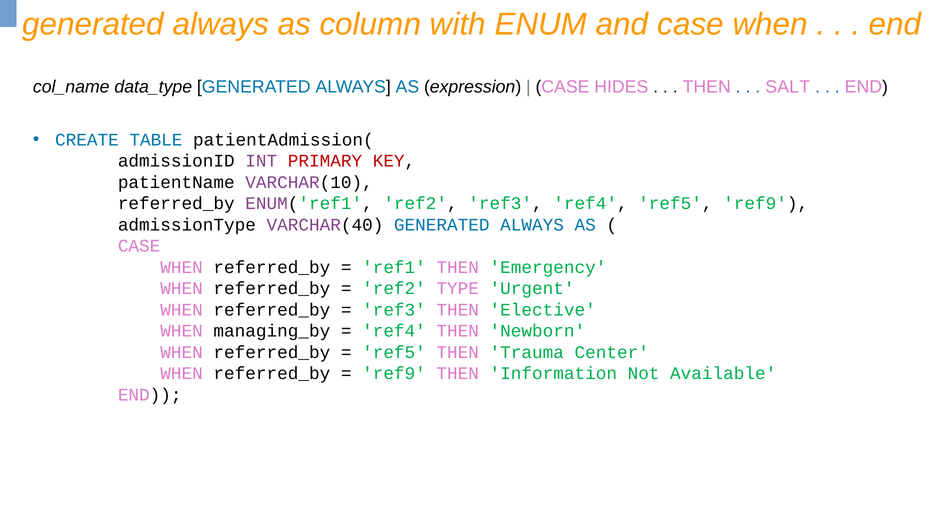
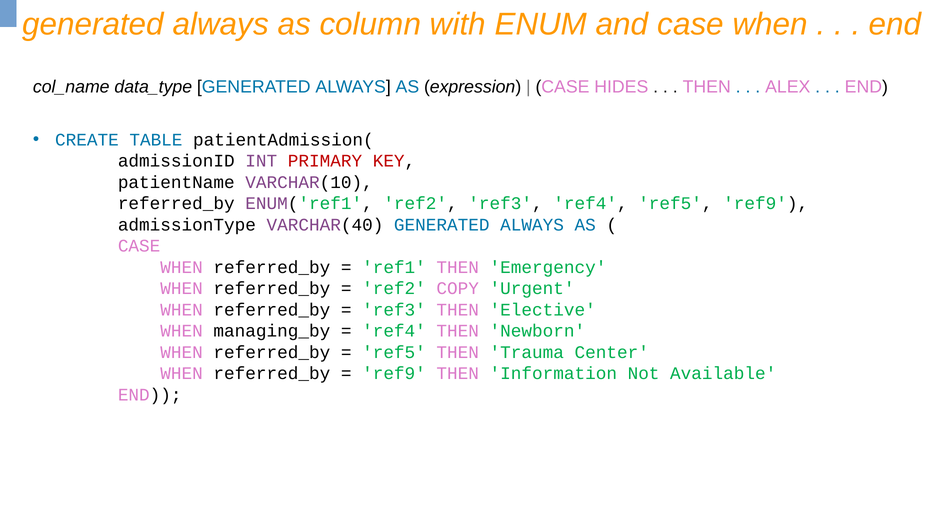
SALT: SALT -> ALEX
TYPE: TYPE -> COPY
